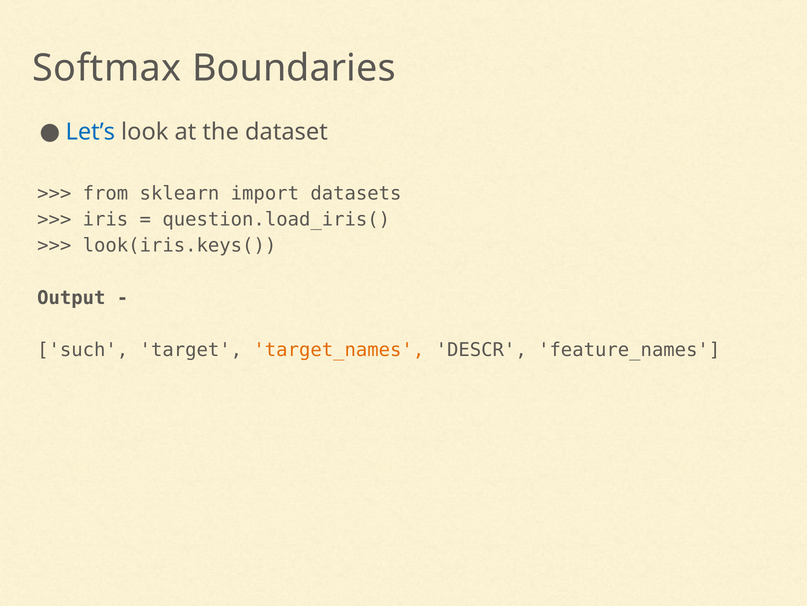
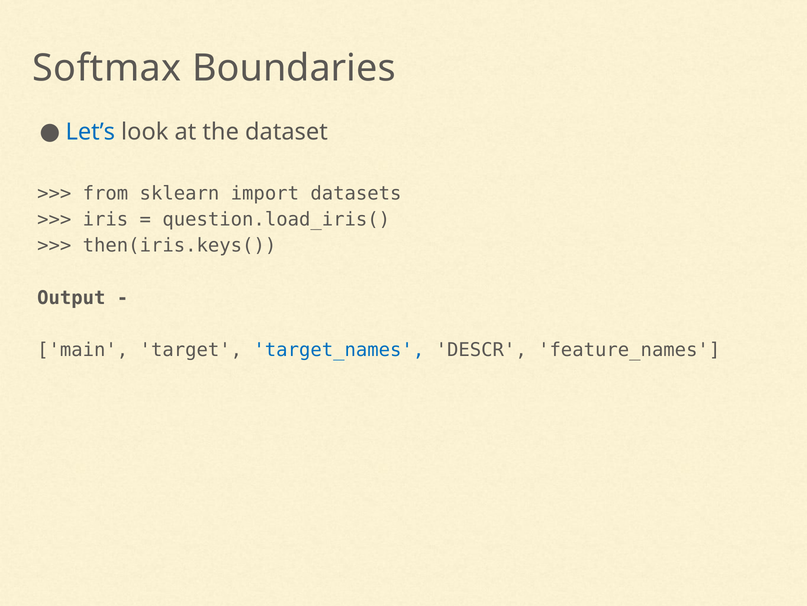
look(iris.keys(: look(iris.keys( -> then(iris.keys(
such: such -> main
target_names colour: orange -> blue
